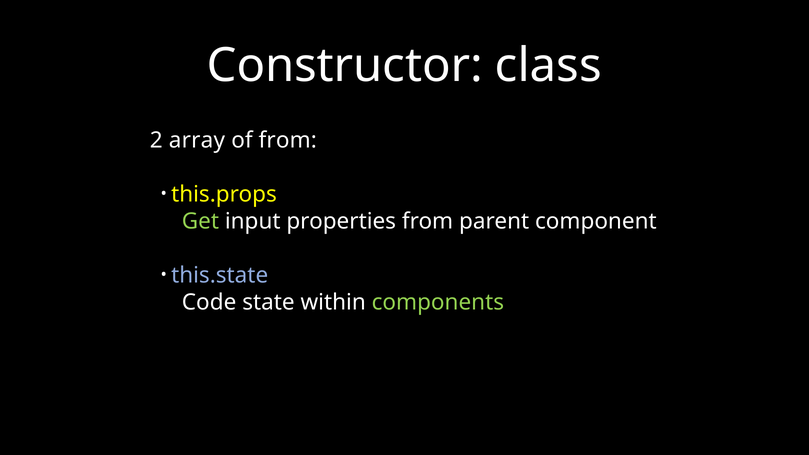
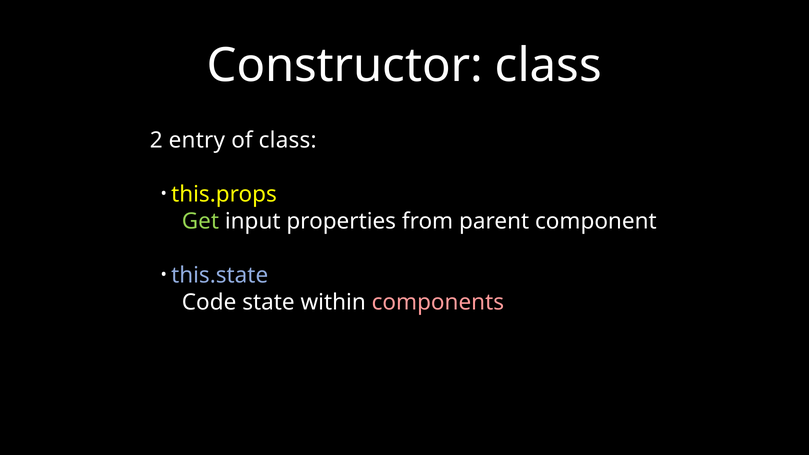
array: array -> entry
of from: from -> class
components colour: light green -> pink
